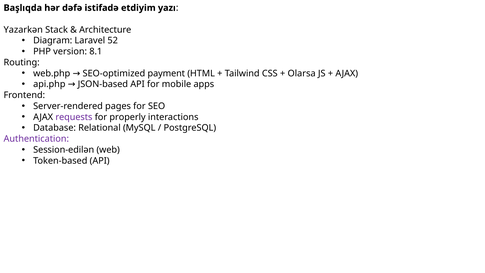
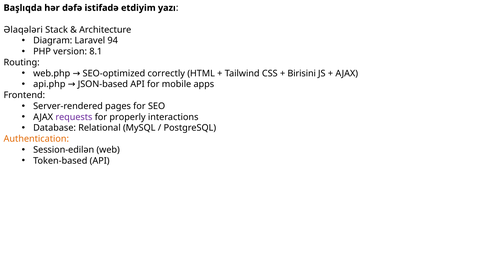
Yazarkən: Yazarkən -> Əlaqələri
52: 52 -> 94
payment: payment -> correctly
Olarsa: Olarsa -> Birisini
Authentication colour: purple -> orange
